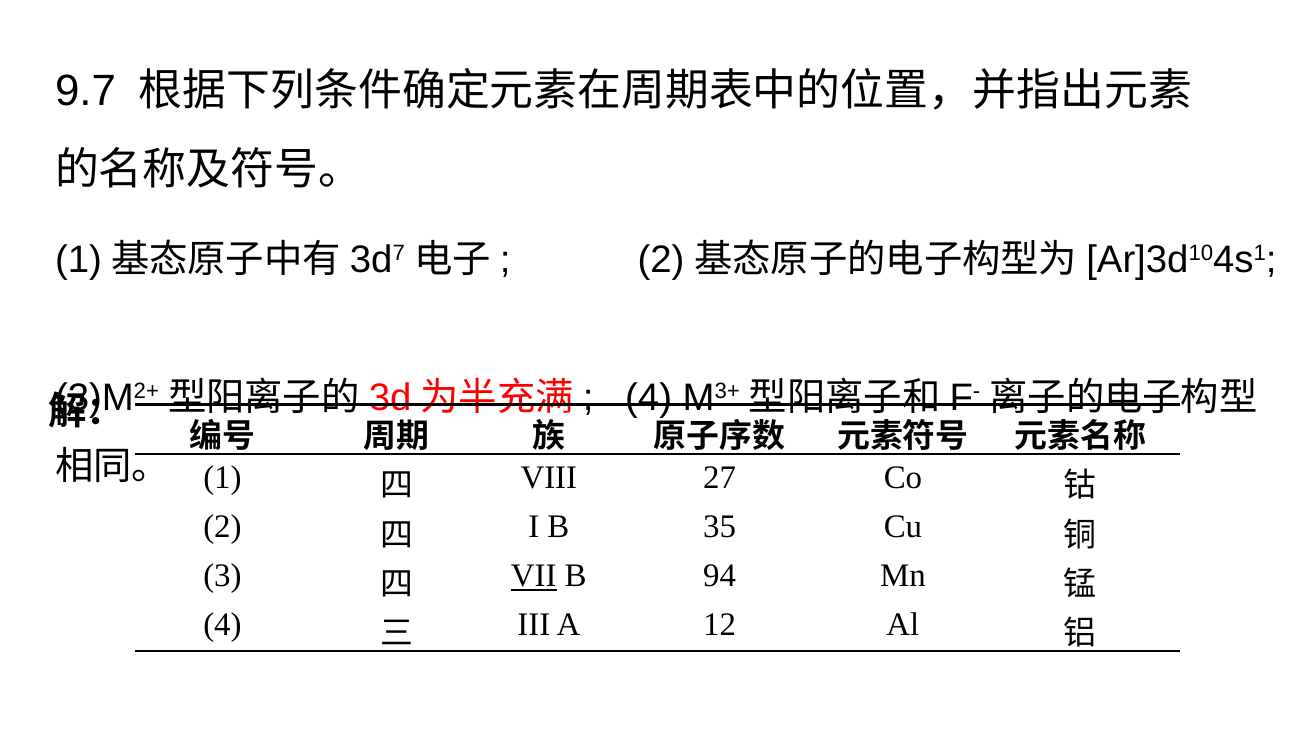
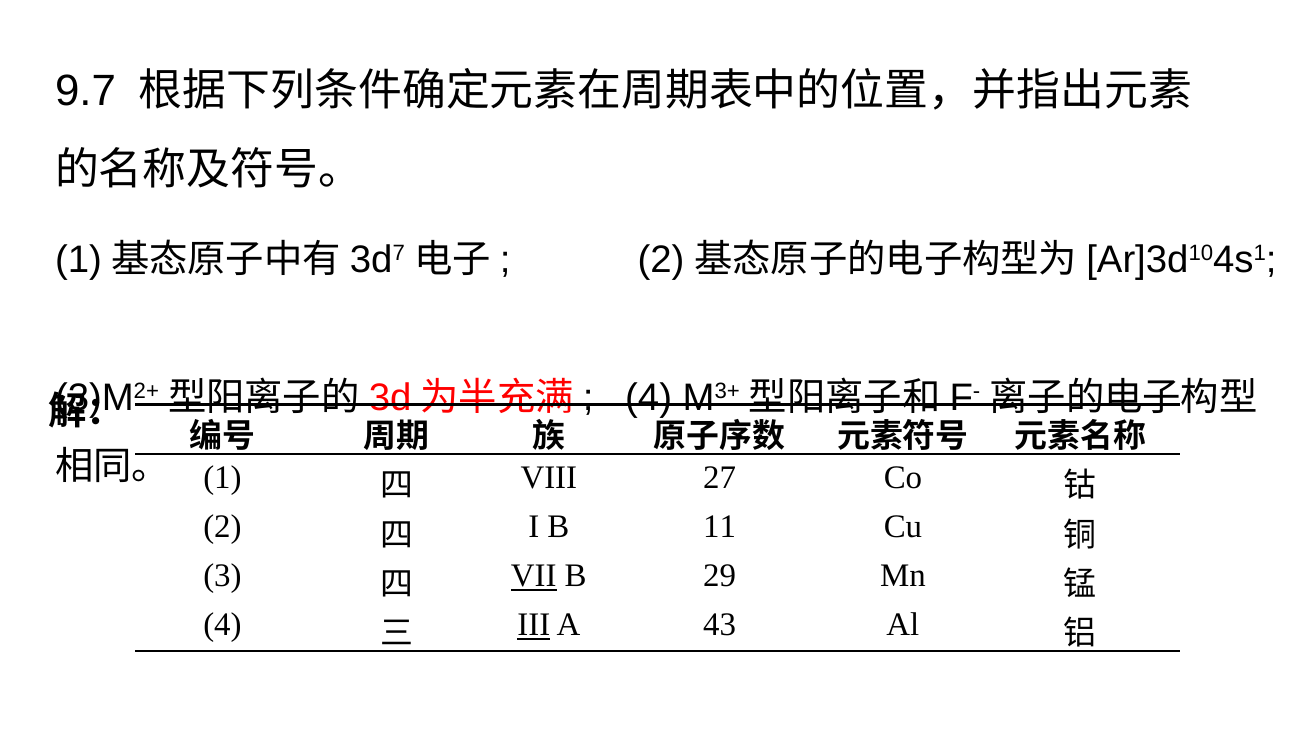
35: 35 -> 11
94: 94 -> 29
III underline: none -> present
12: 12 -> 43
